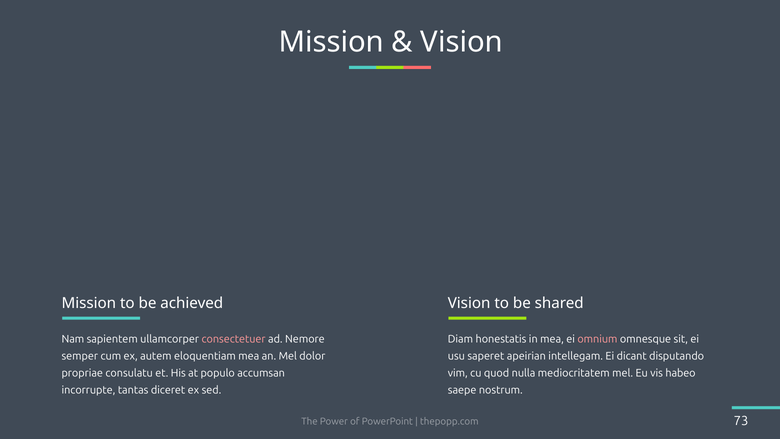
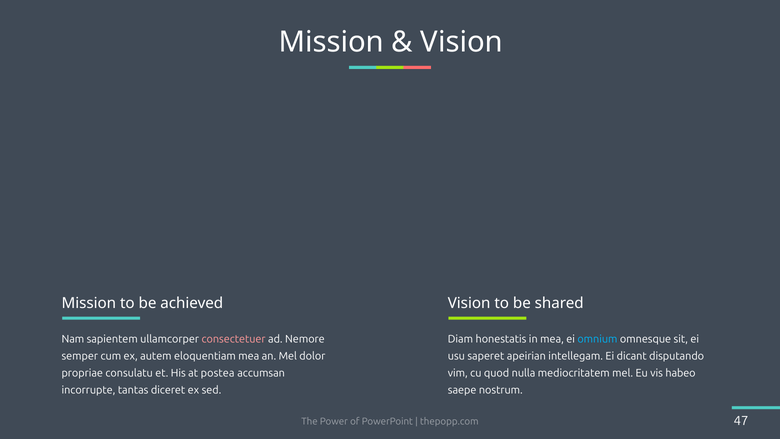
omnium colour: pink -> light blue
populo: populo -> postea
73: 73 -> 47
